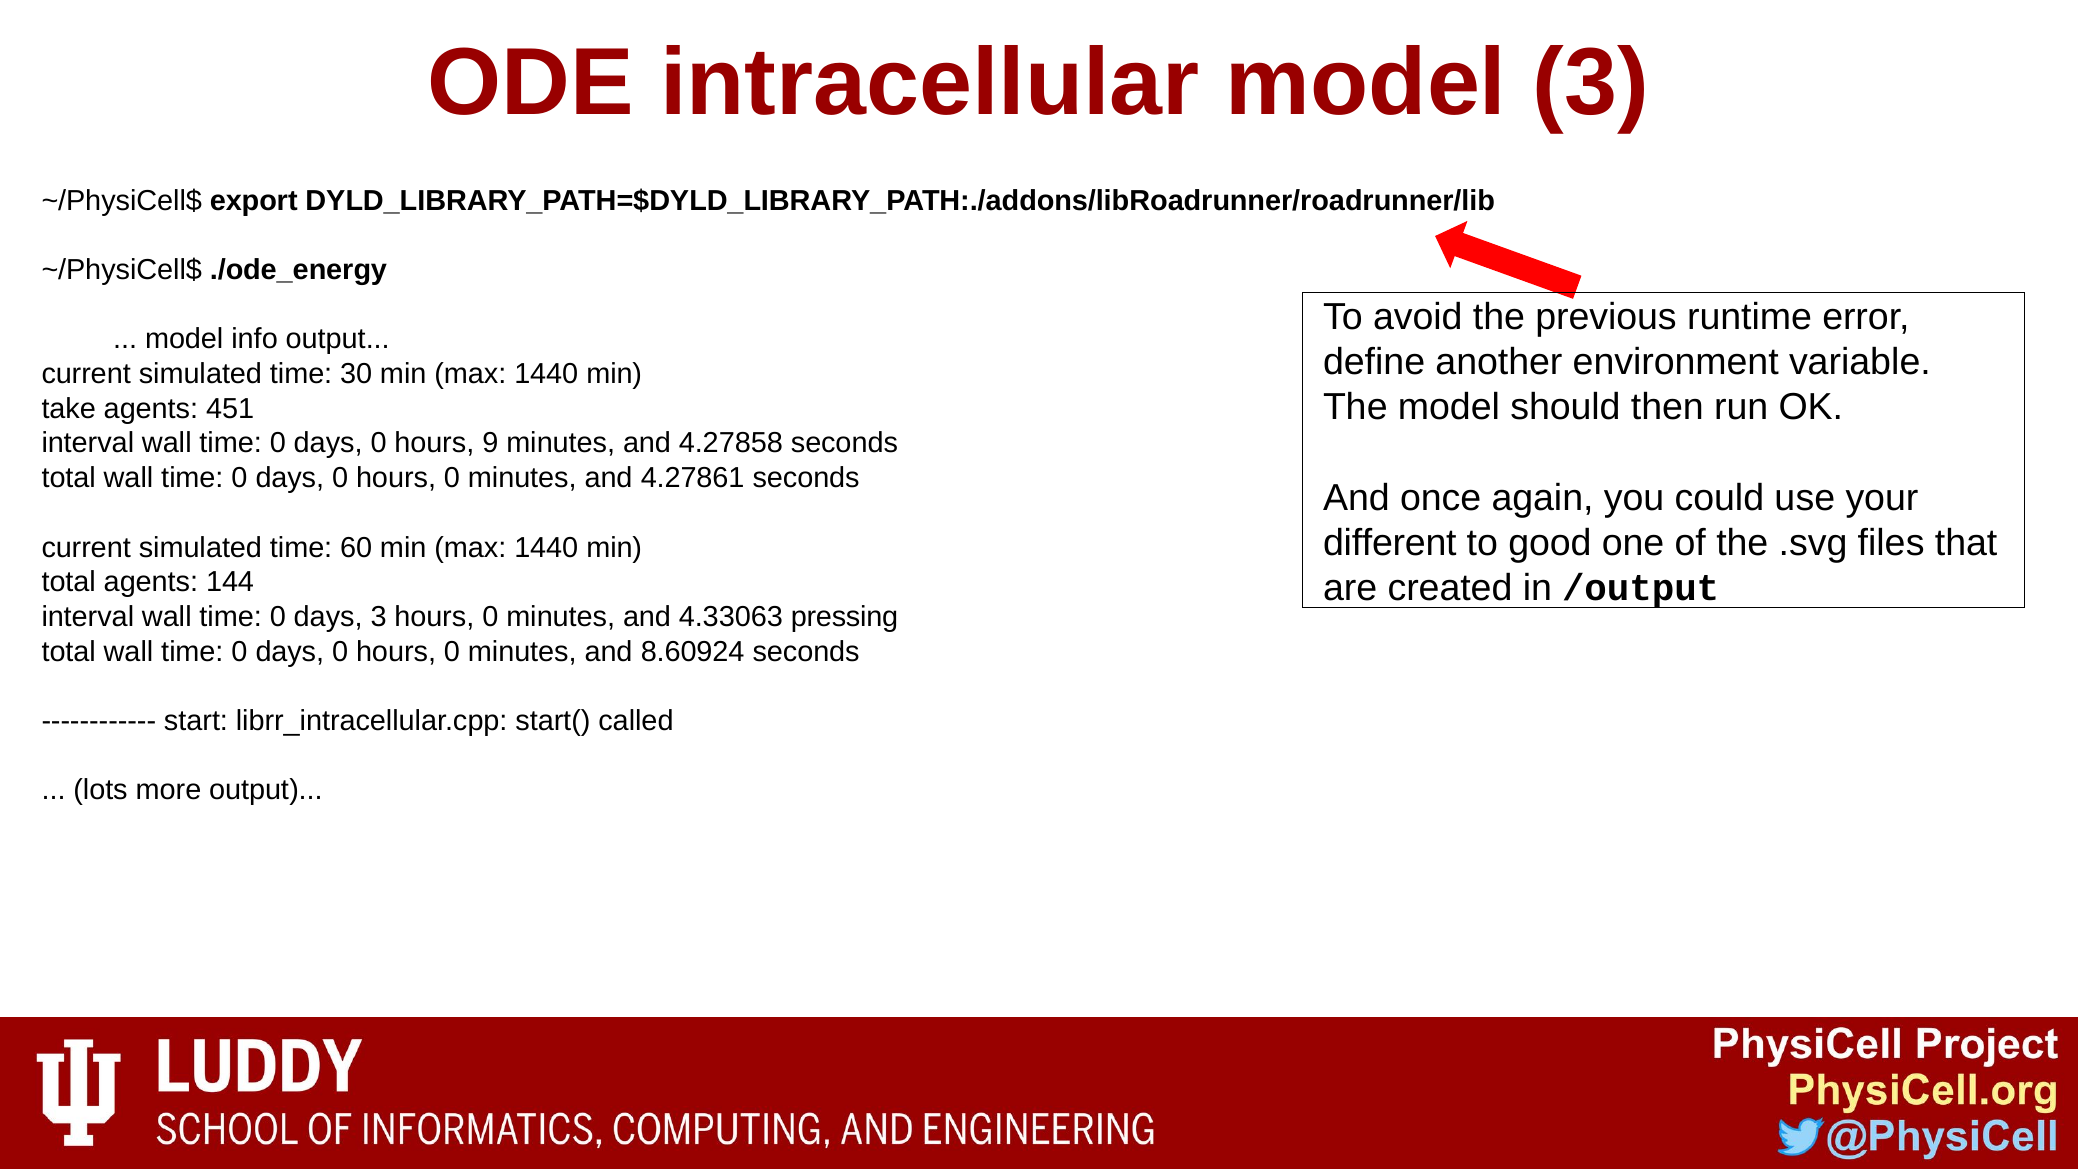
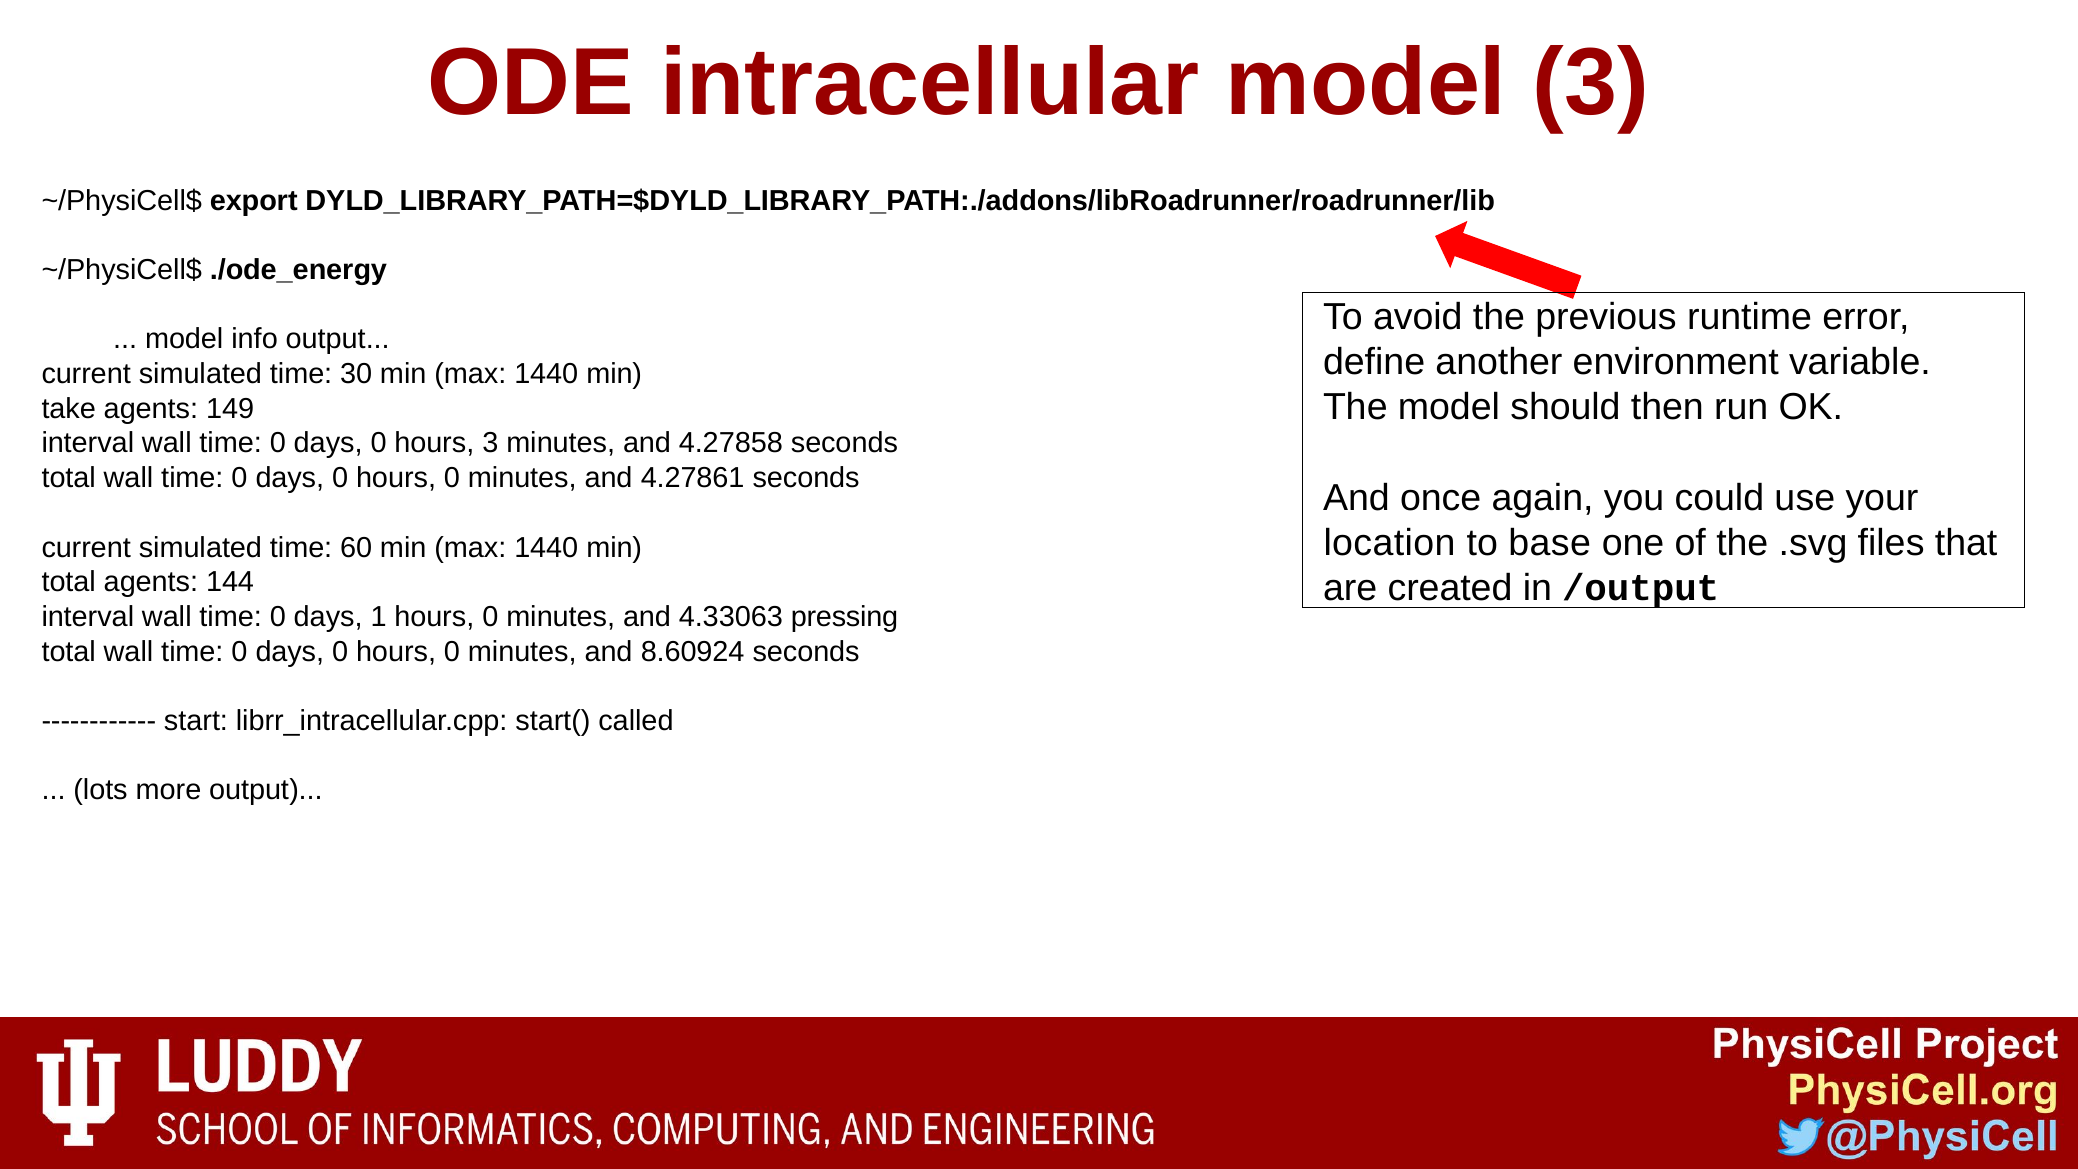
451: 451 -> 149
hours 9: 9 -> 3
different: different -> location
good: good -> base
days 3: 3 -> 1
